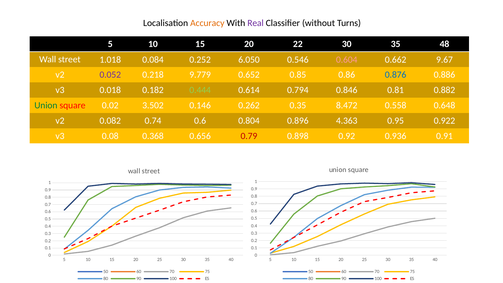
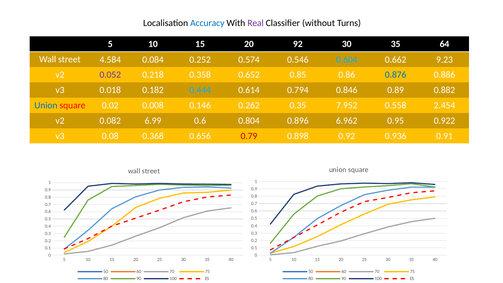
Accuracy colour: orange -> blue
22: 22 -> 92
48: 48 -> 64
1.018: 1.018 -> 4.584
6.050: 6.050 -> 0.574
0.604 colour: pink -> light blue
9.67: 9.67 -> 9.23
9.779: 9.779 -> 0.358
0.444 colour: light green -> light blue
0.81: 0.81 -> 0.89
Union at (46, 105) colour: green -> blue
3.502: 3.502 -> 0.008
8.472: 8.472 -> 7.952
0.648: 0.648 -> 2.454
0.74: 0.74 -> 6.99
4.363: 4.363 -> 6.962
